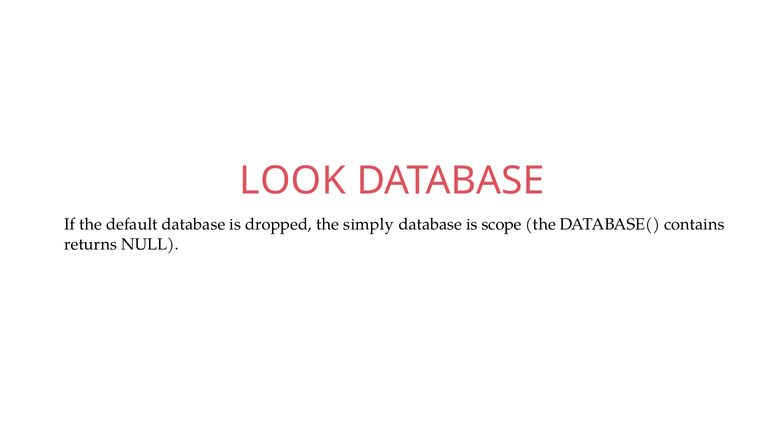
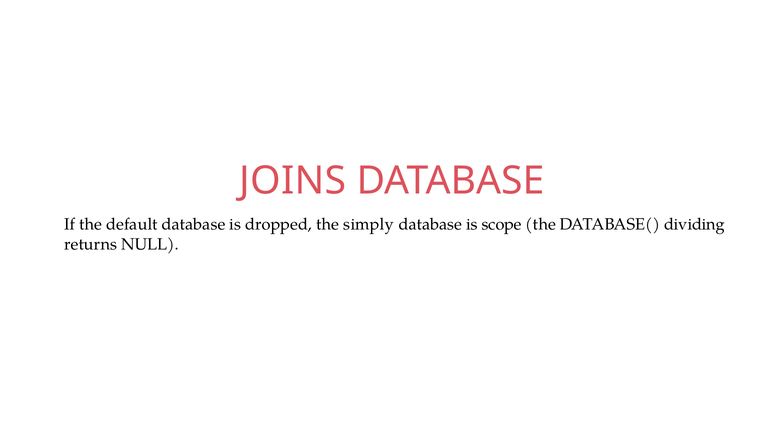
LOOK: LOOK -> JOINS
contains: contains -> dividing
